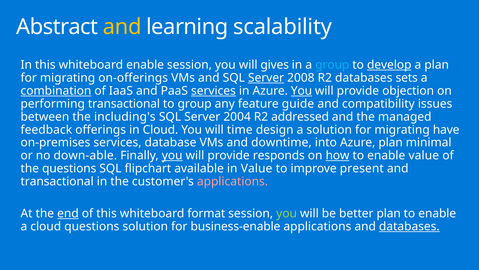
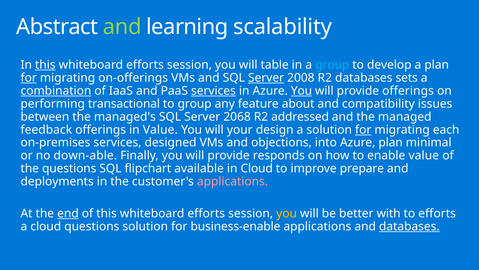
and at (122, 27) colour: yellow -> light green
this at (45, 65) underline: none -> present
enable at (145, 65): enable -> efforts
gives: gives -> table
develop underline: present -> none
for at (29, 78) underline: none -> present
provide objection: objection -> offerings
guide: guide -> about
including's: including's -> managed's
2004: 2004 -> 2068
in Cloud: Cloud -> Value
time: time -> your
for at (363, 129) underline: none -> present
have: have -> each
database: database -> designed
downtime: downtime -> objections
you at (172, 155) underline: present -> none
how underline: present -> none
in Value: Value -> Cloud
present: present -> prepare
transactional at (57, 181): transactional -> deployments
of this whiteboard format: format -> efforts
you at (287, 213) colour: light green -> yellow
better plan: plan -> with
enable at (437, 213): enable -> efforts
